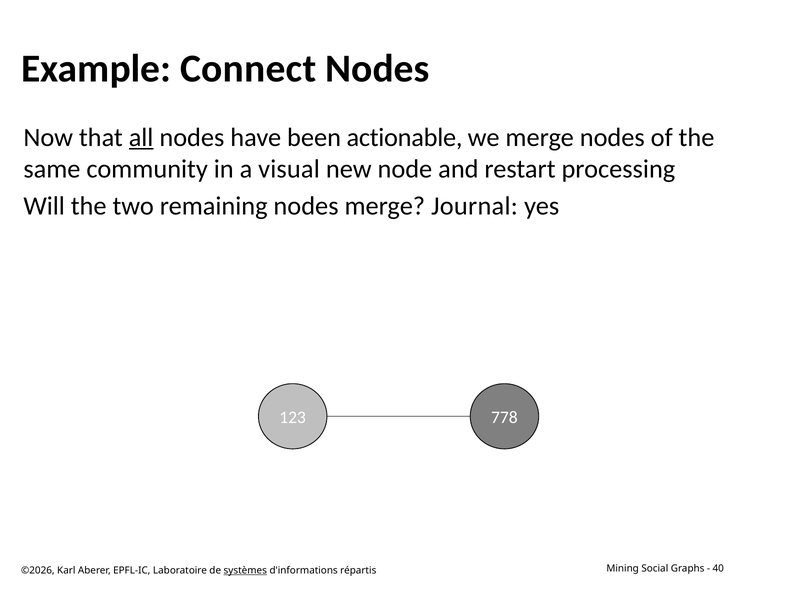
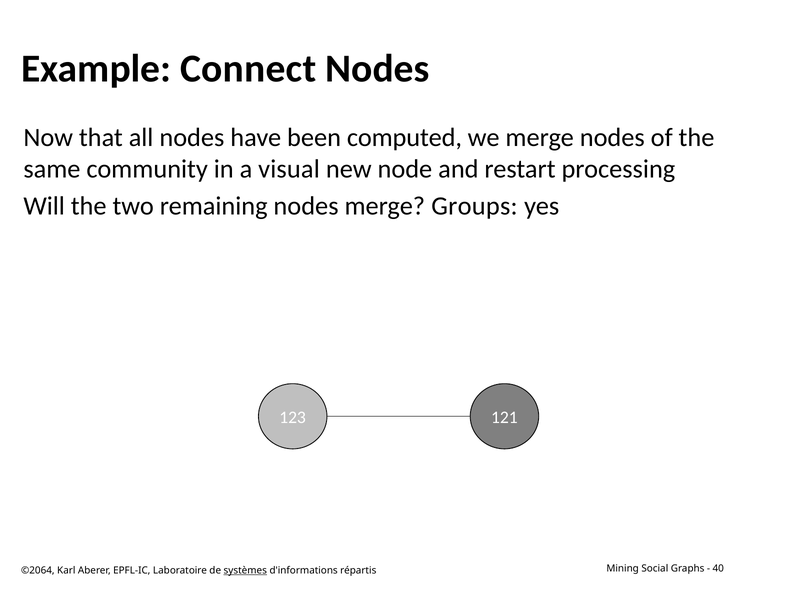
all underline: present -> none
actionable: actionable -> computed
Journal: Journal -> Groups
778: 778 -> 121
©2026: ©2026 -> ©2064
